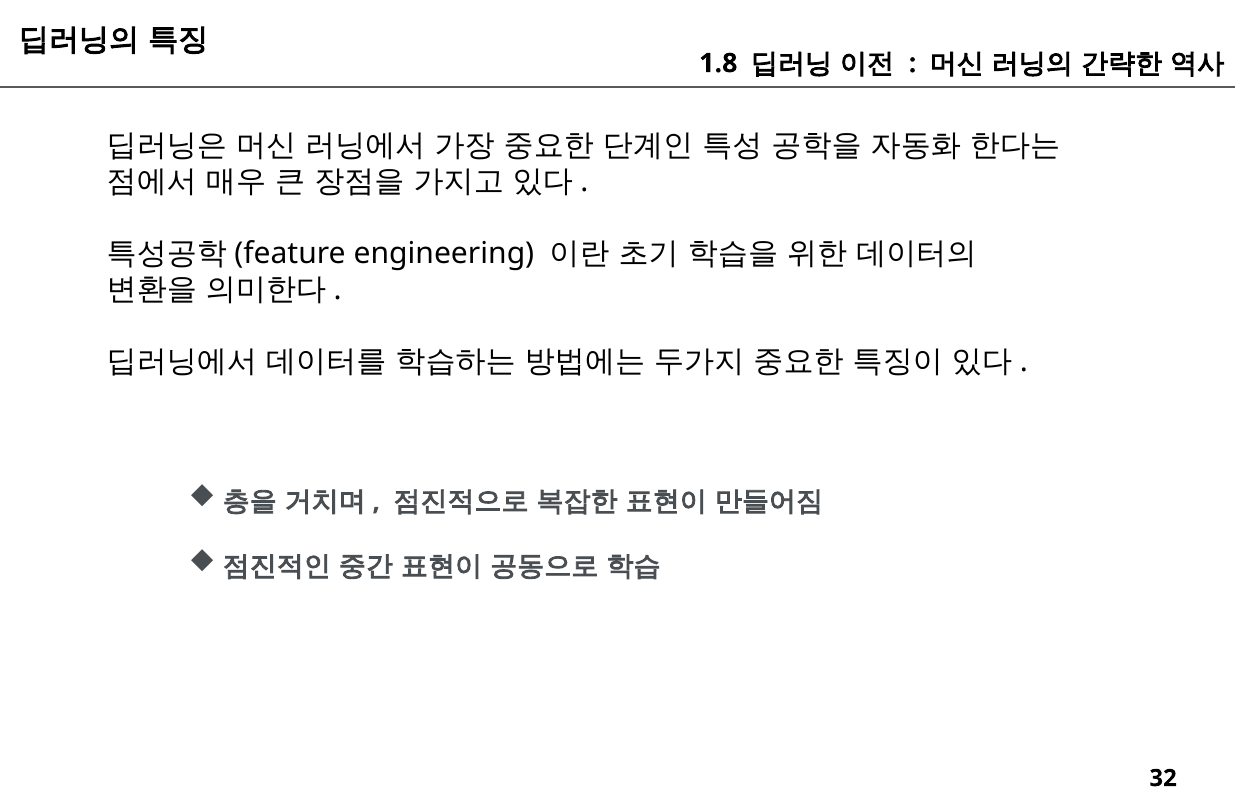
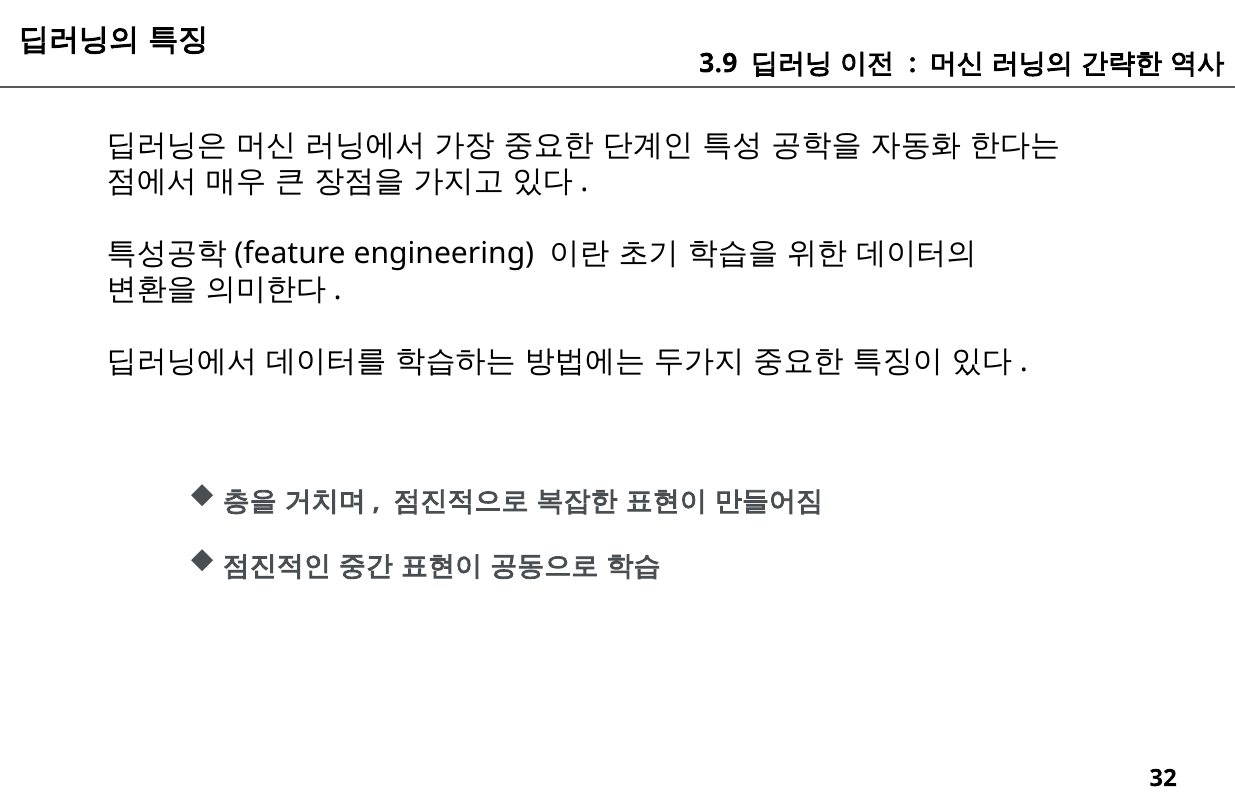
1.8: 1.8 -> 3.9
